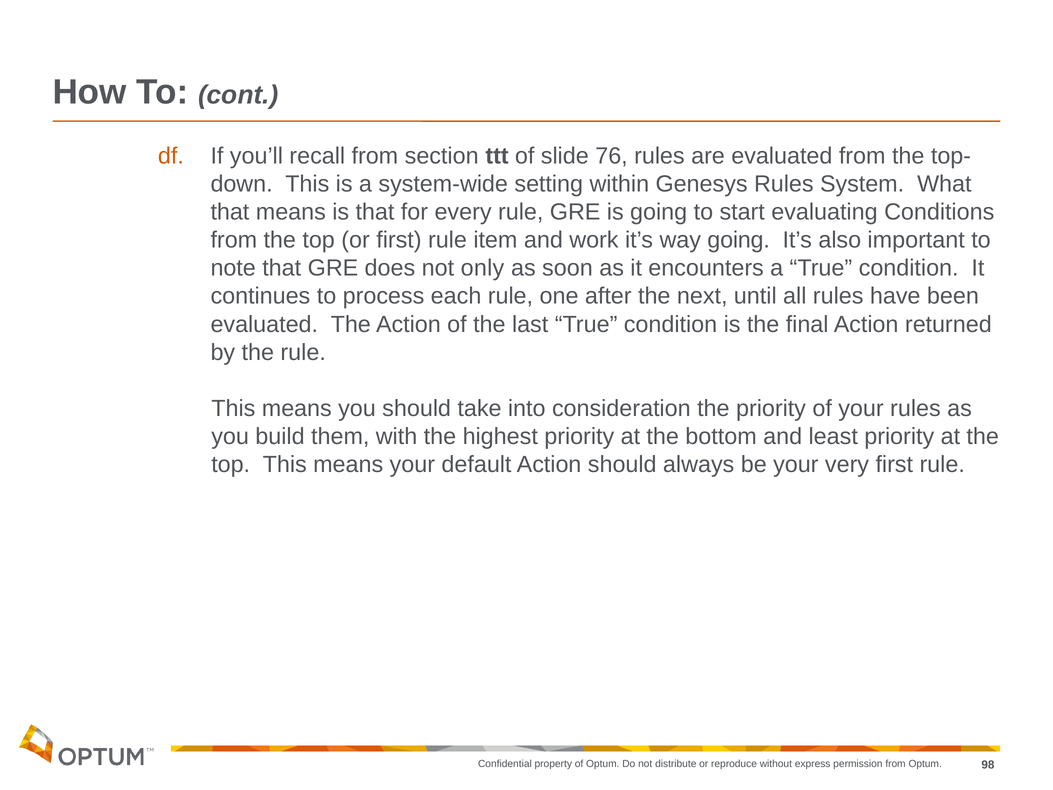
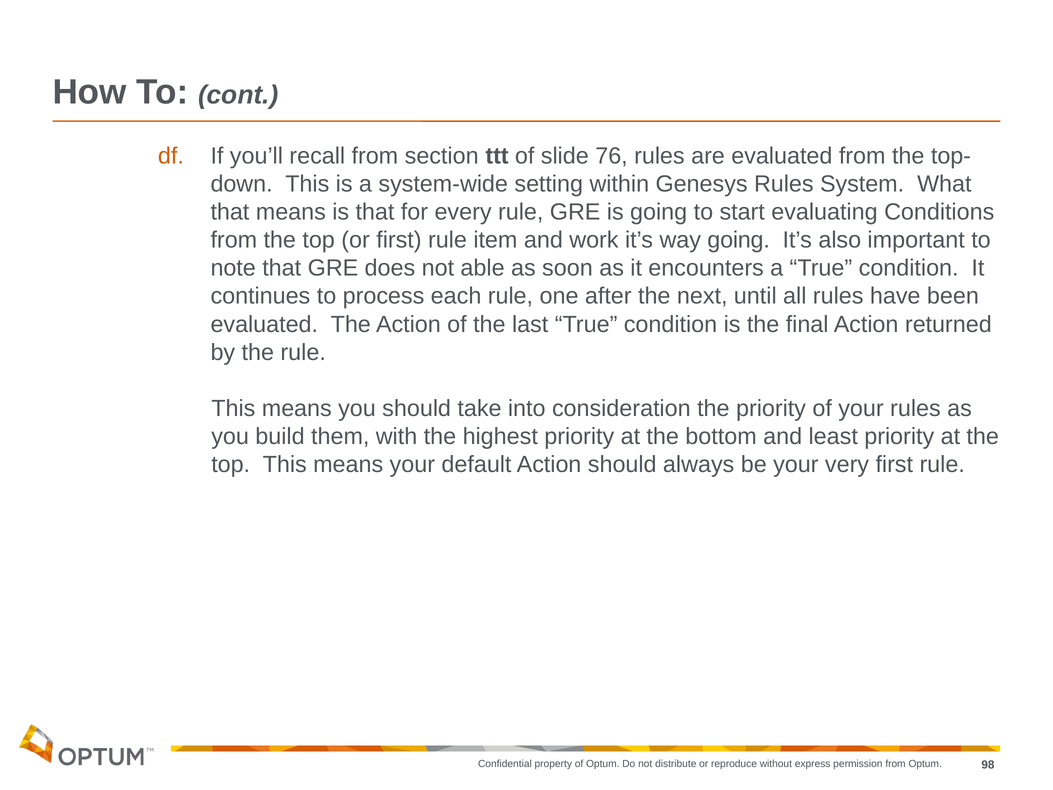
only: only -> able
